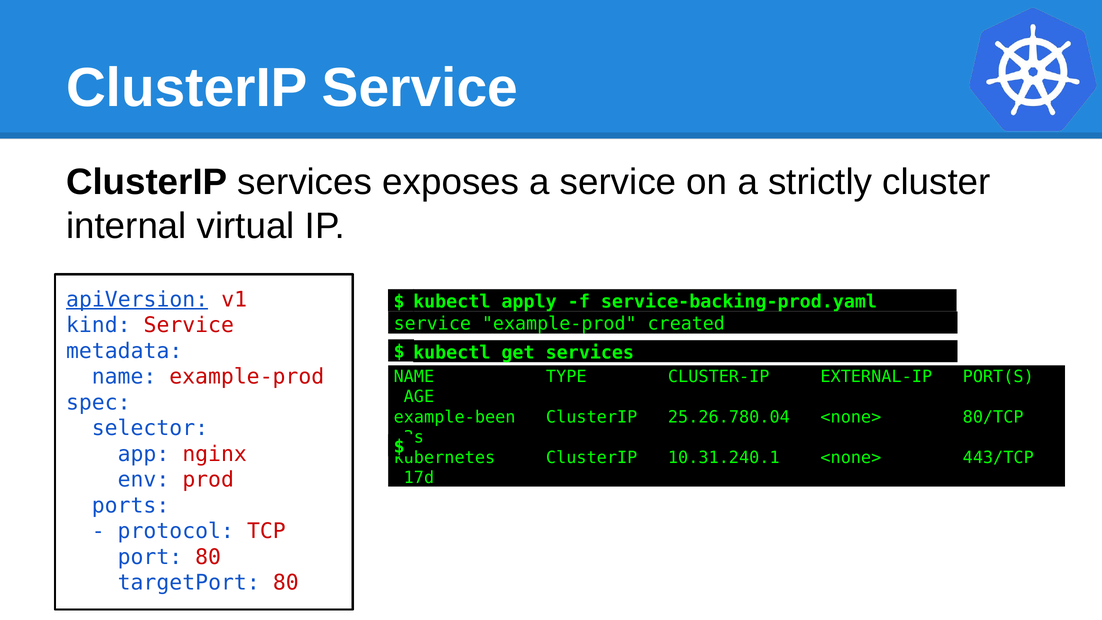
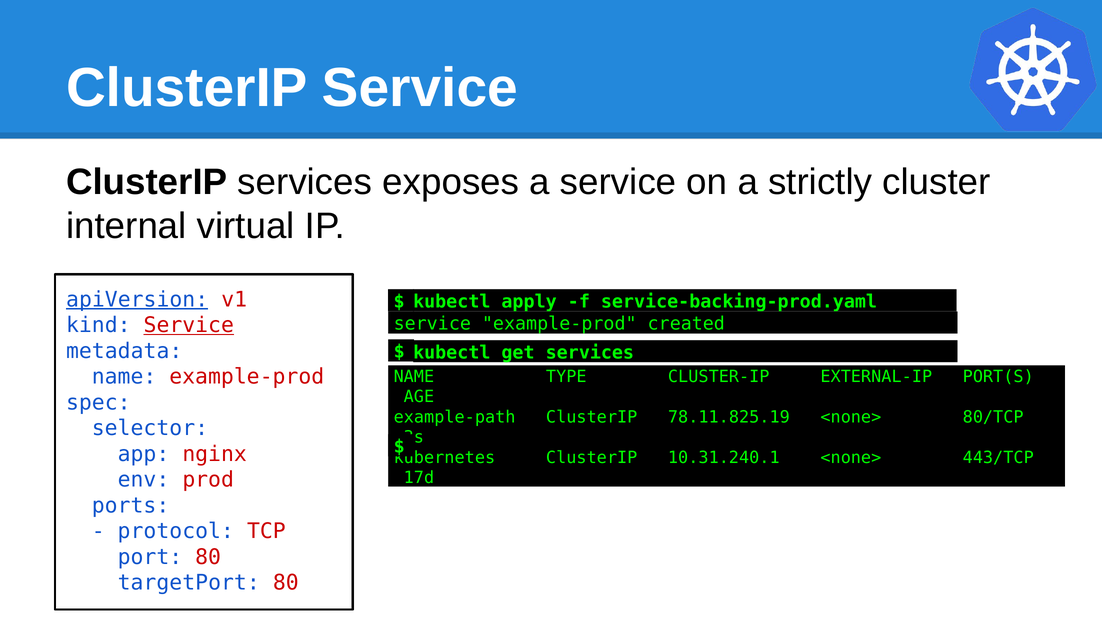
Service at (189, 325) underline: none -> present
example-been: example-been -> example-path
25.26.780.04: 25.26.780.04 -> 78.11.825.19
